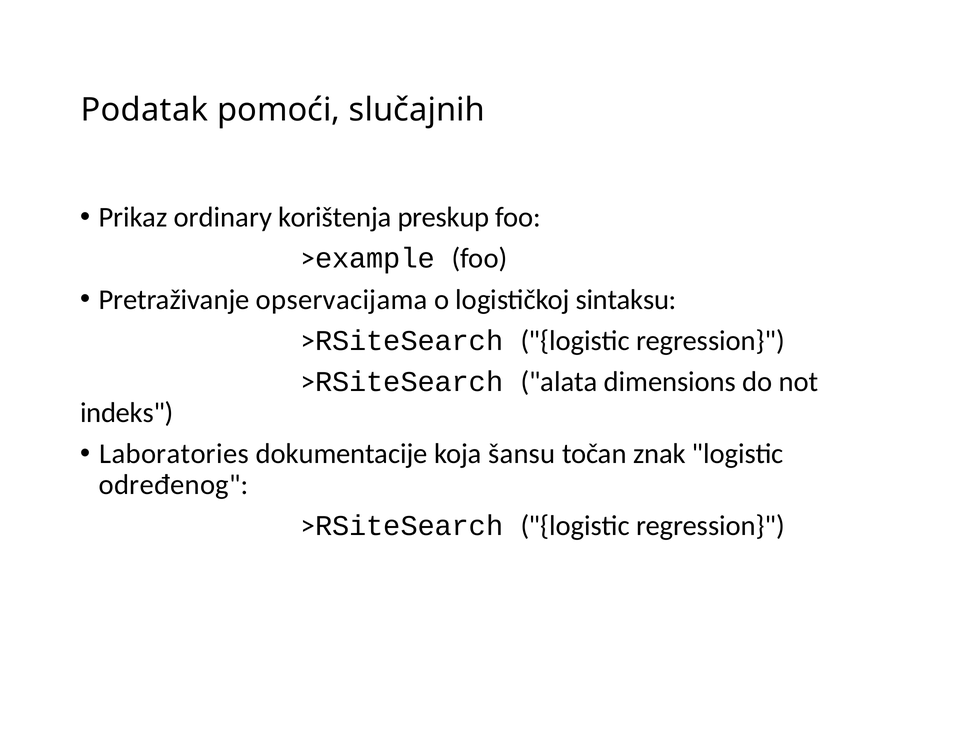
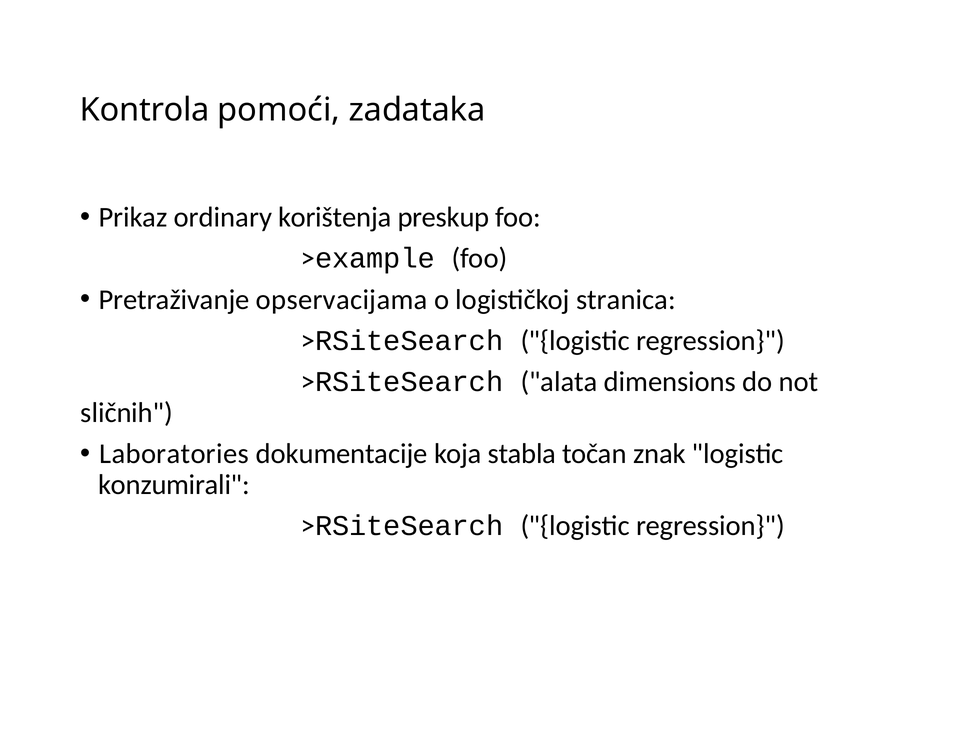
Podatak: Podatak -> Kontrola
slučajnih: slučajnih -> zadataka
sintaksu: sintaksu -> stranica
indeks: indeks -> sličnih
šansu: šansu -> stabla
određenog: određenog -> konzumirali
